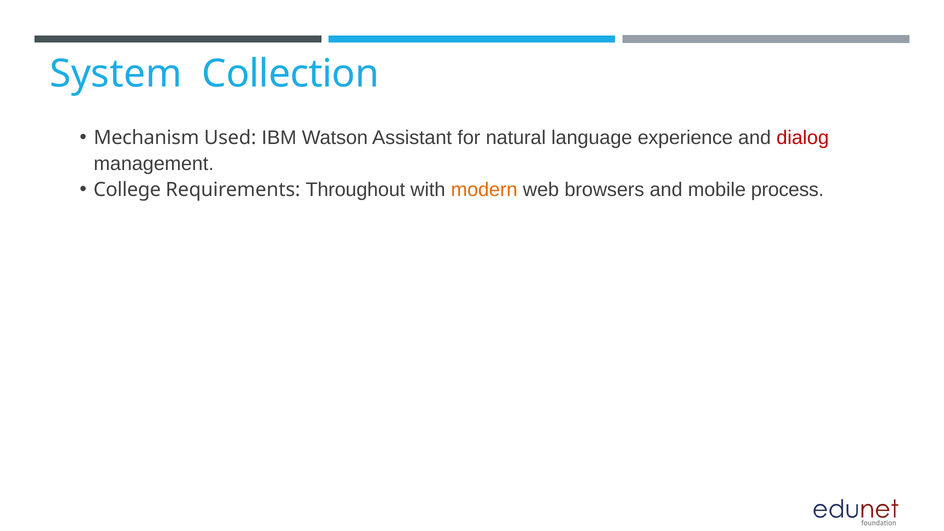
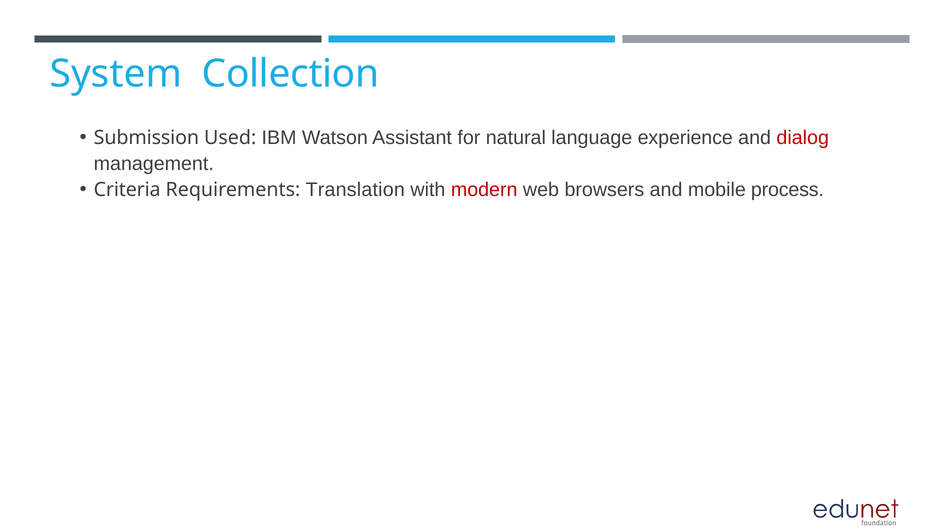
Mechanism: Mechanism -> Submission
College: College -> Criteria
Throughout: Throughout -> Translation
modern colour: orange -> red
